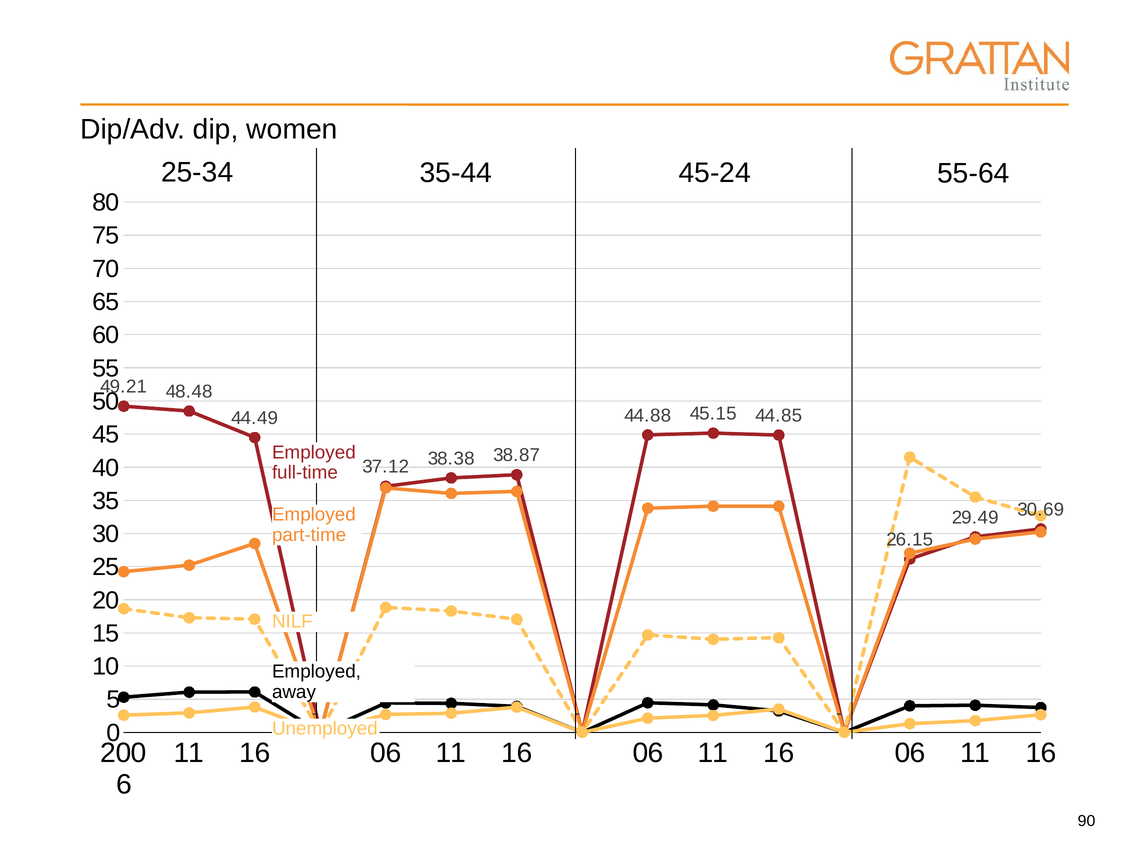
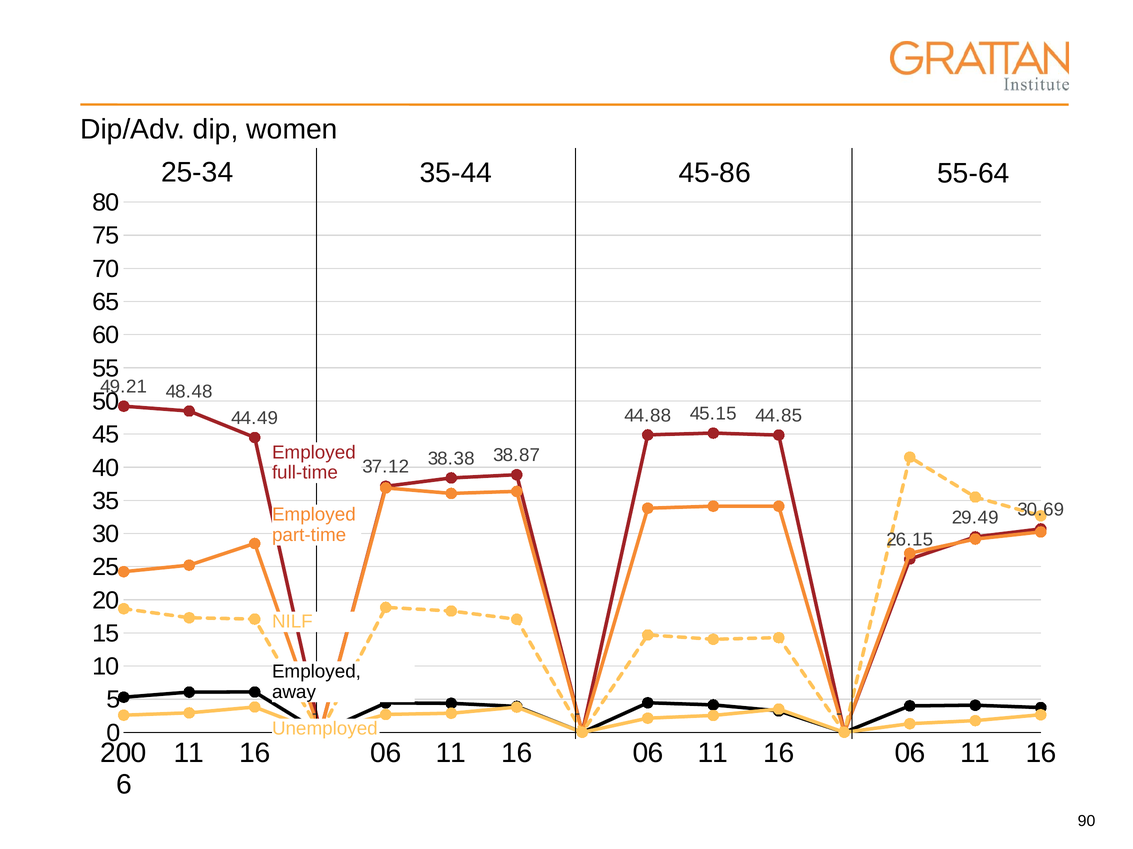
45-24: 45-24 -> 45-86
